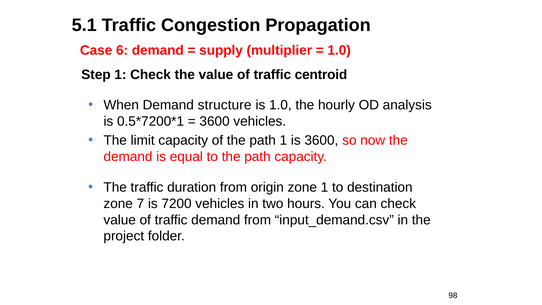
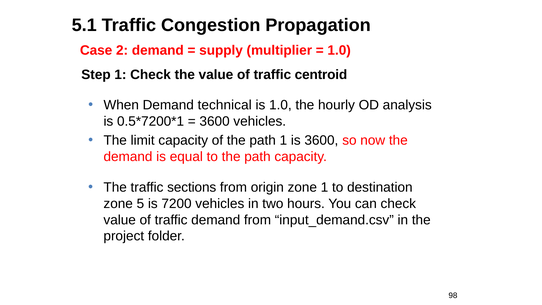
6: 6 -> 2
structure: structure -> technical
duration: duration -> sections
7: 7 -> 5
